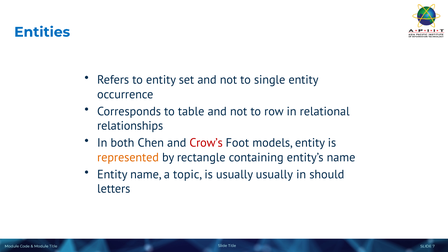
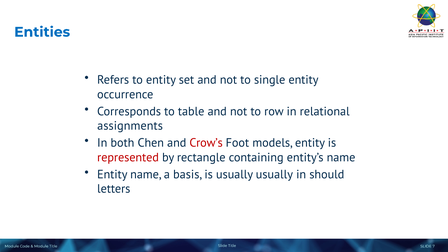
relationships: relationships -> assignments
represented colour: orange -> red
topic: topic -> basis
